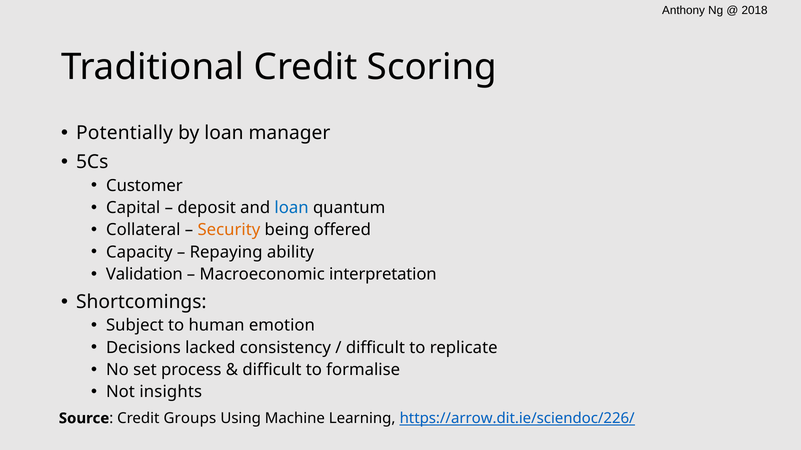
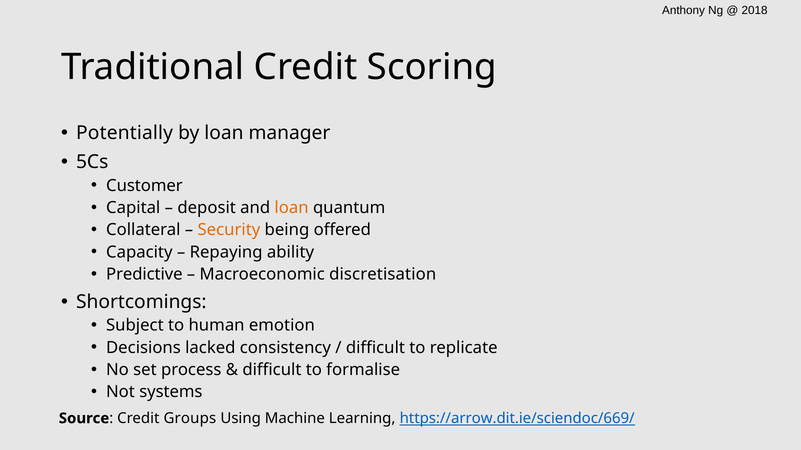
loan at (292, 208) colour: blue -> orange
Validation: Validation -> Predictive
interpretation: interpretation -> discretisation
insights: insights -> systems
https://arrow.dit.ie/sciendoc/226/: https://arrow.dit.ie/sciendoc/226/ -> https://arrow.dit.ie/sciendoc/669/
